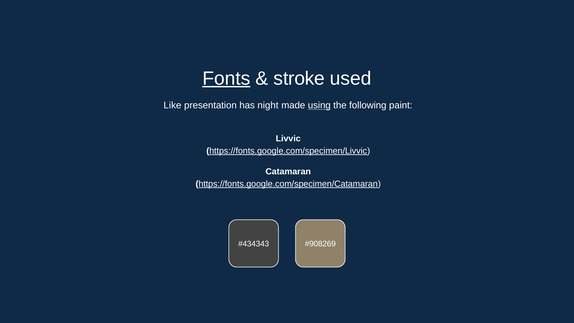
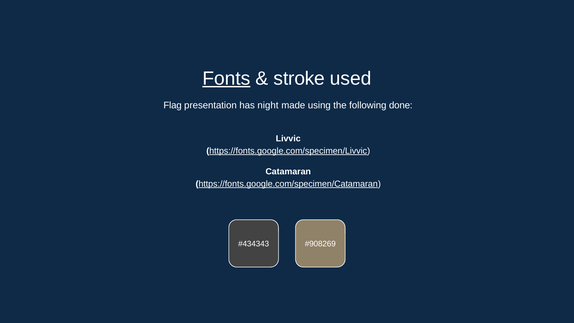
Like: Like -> Flag
using underline: present -> none
paint: paint -> done
